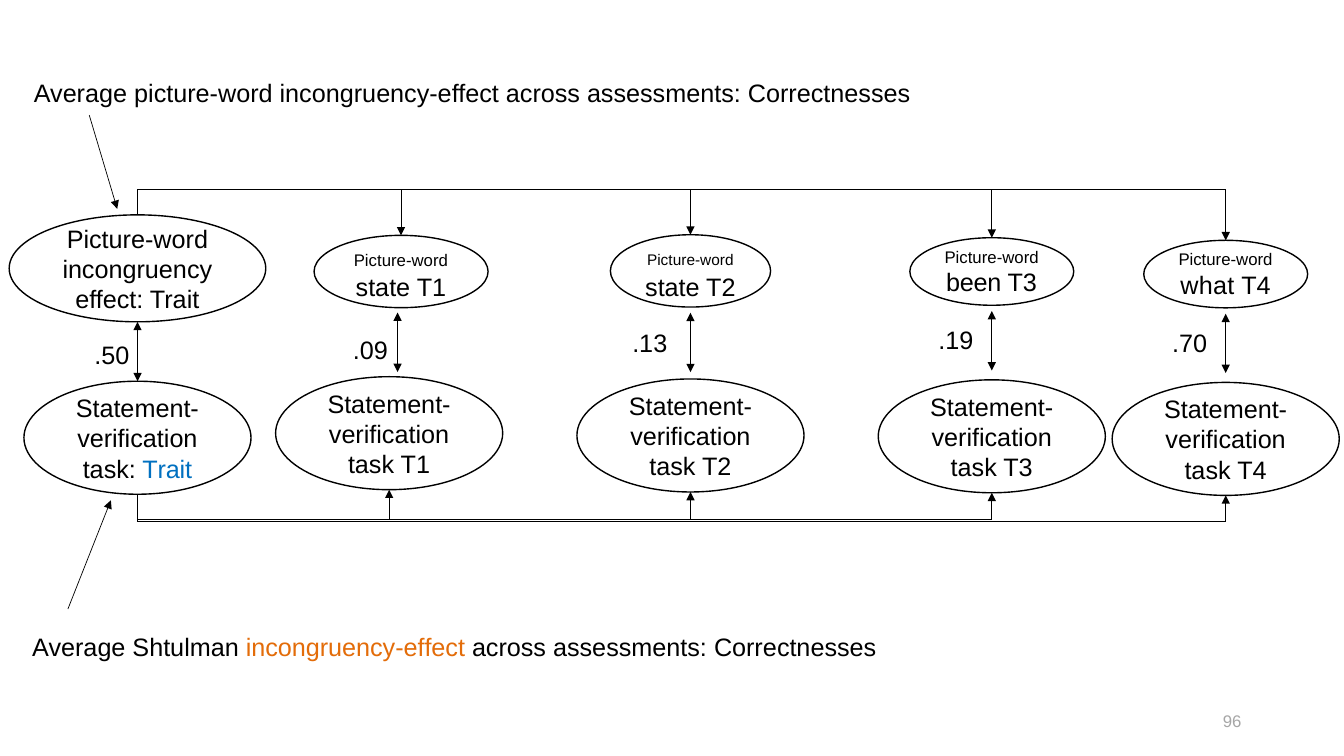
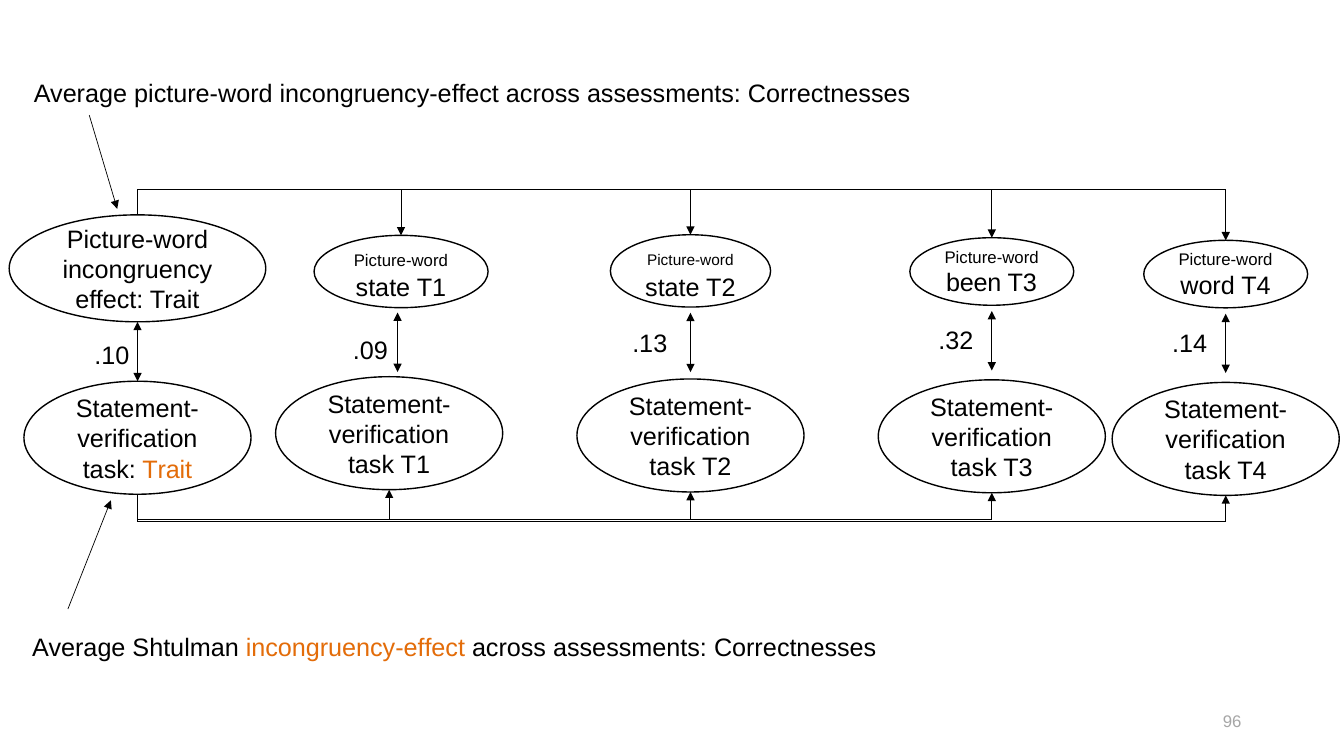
what: what -> word
.70: .70 -> .14
.50: .50 -> .10
.19: .19 -> .32
Trait at (167, 470) colour: blue -> orange
